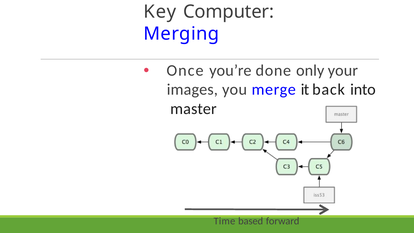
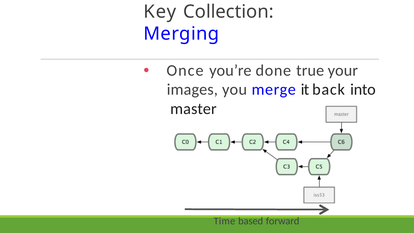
Computer: Computer -> Collection
only: only -> true
